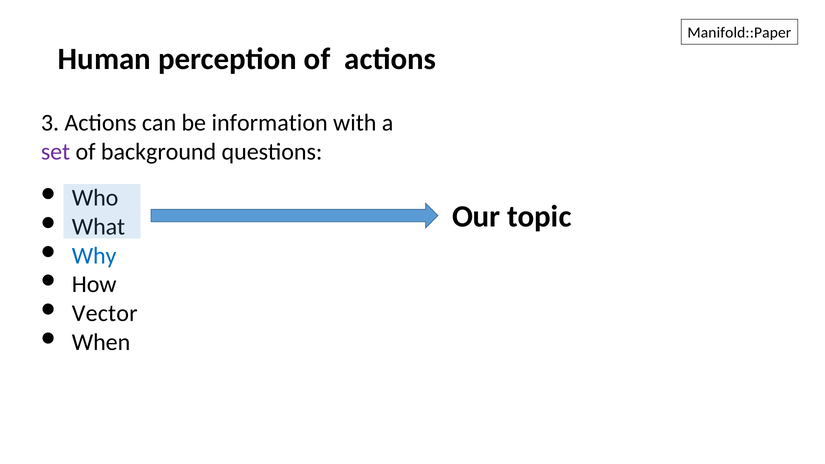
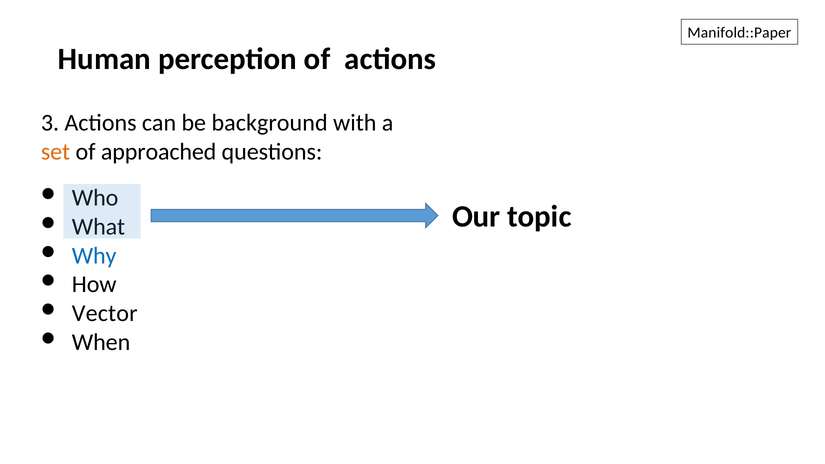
information: information -> background
set colour: purple -> orange
background: background -> approached
